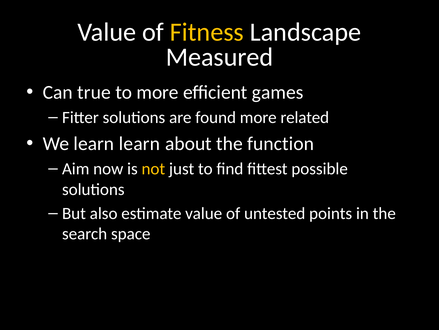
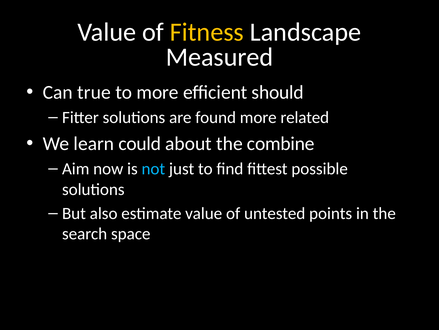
games: games -> should
learn learn: learn -> could
function: function -> combine
not colour: yellow -> light blue
